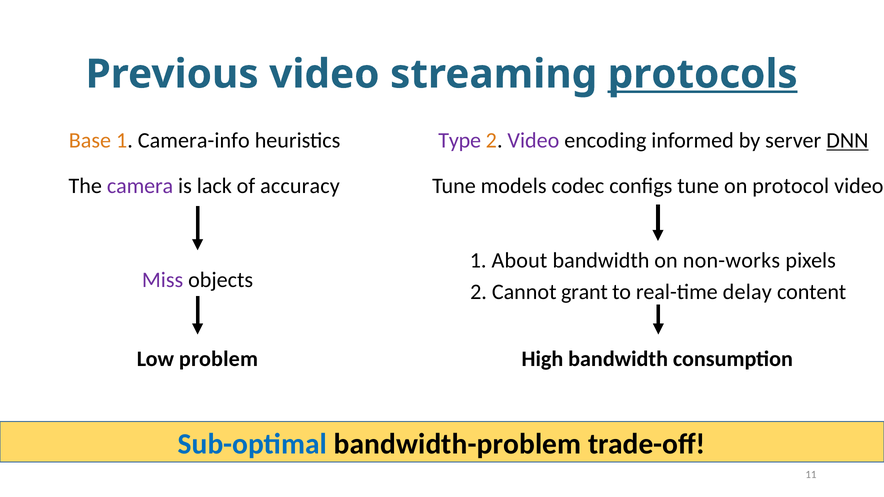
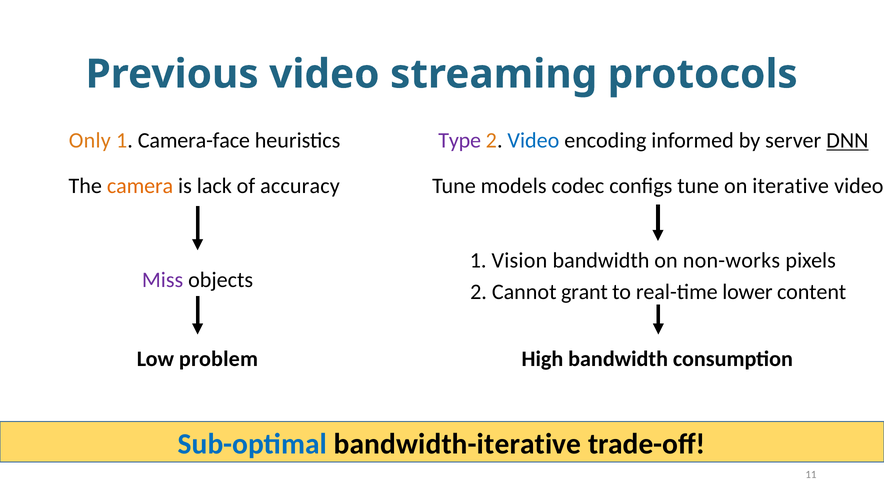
protocols underline: present -> none
Base: Base -> Only
Camera-info: Camera-info -> Camera-face
Video at (533, 141) colour: purple -> blue
camera colour: purple -> orange
protocol: protocol -> iterative
About: About -> Vision
delay: delay -> lower
bandwidth-problem: bandwidth-problem -> bandwidth-iterative
